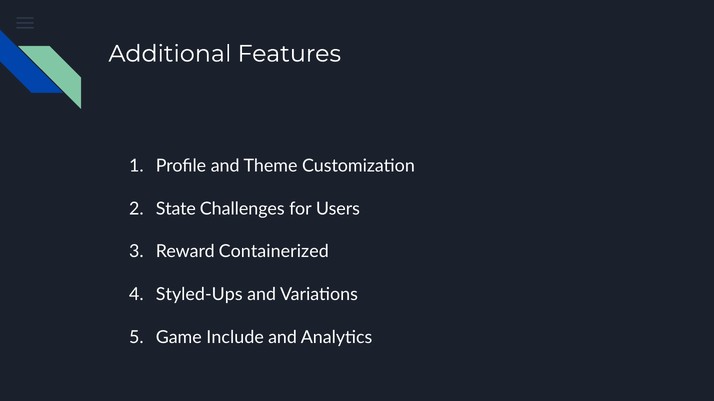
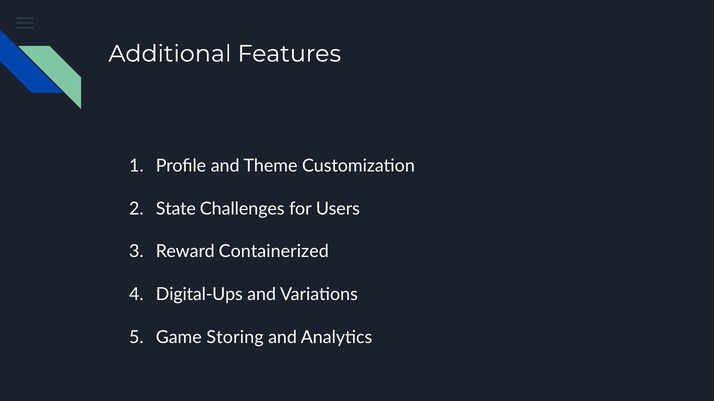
Styled-Ups: Styled-Ups -> Digital-Ups
Include: Include -> Storing
